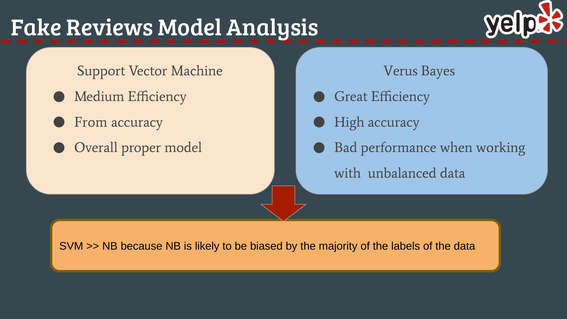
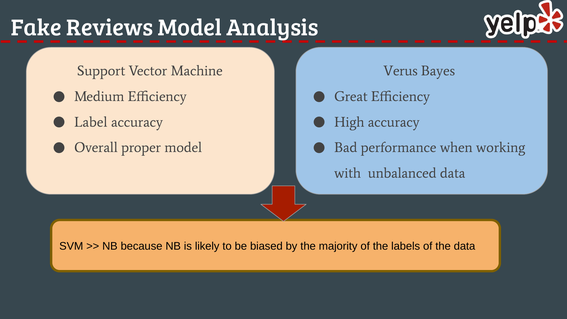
From: From -> Label
